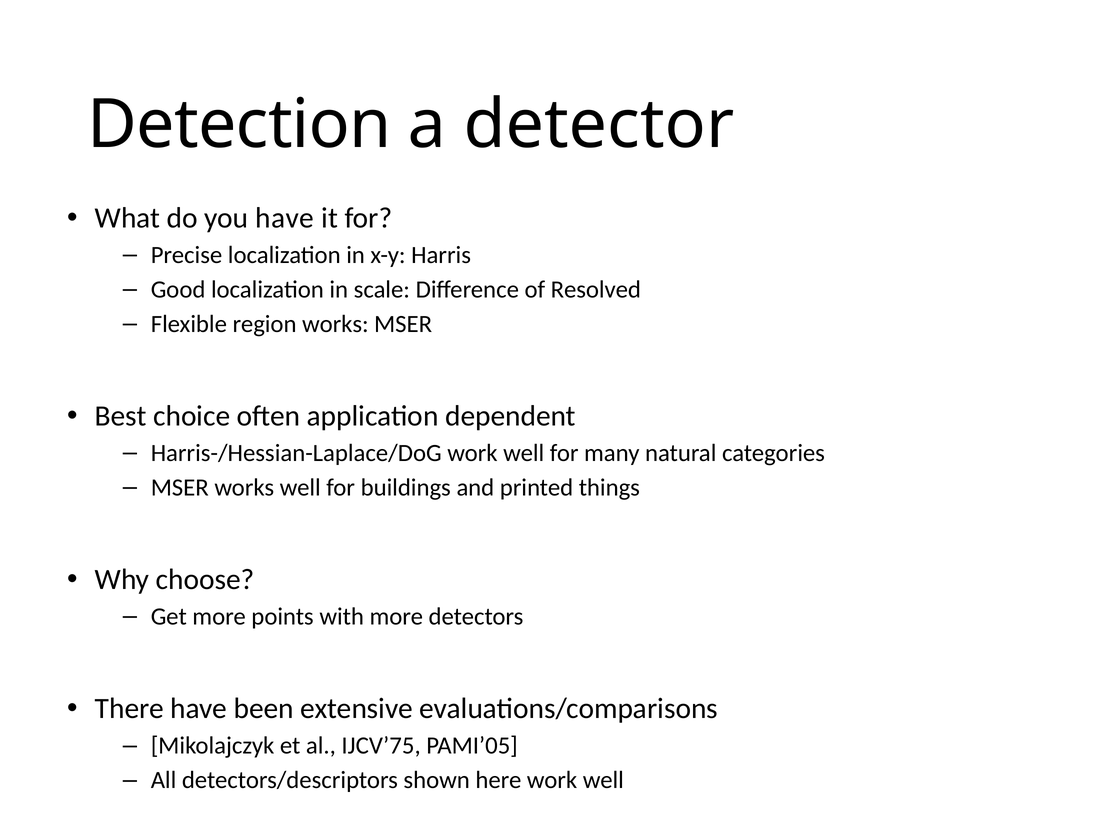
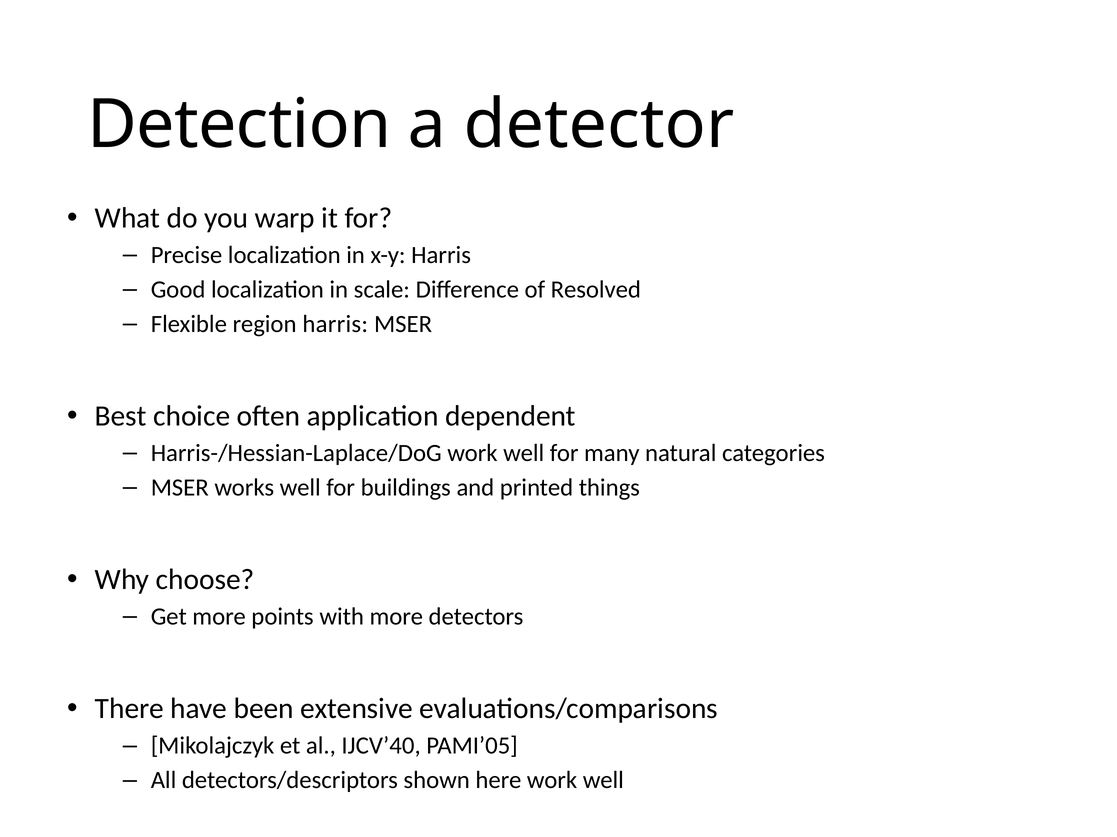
you have: have -> warp
region works: works -> harris
IJCV’75: IJCV’75 -> IJCV’40
